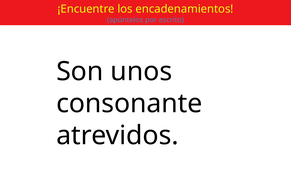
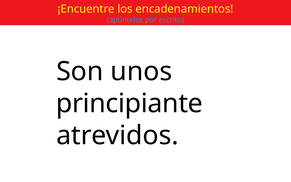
consonante: consonante -> principiante
